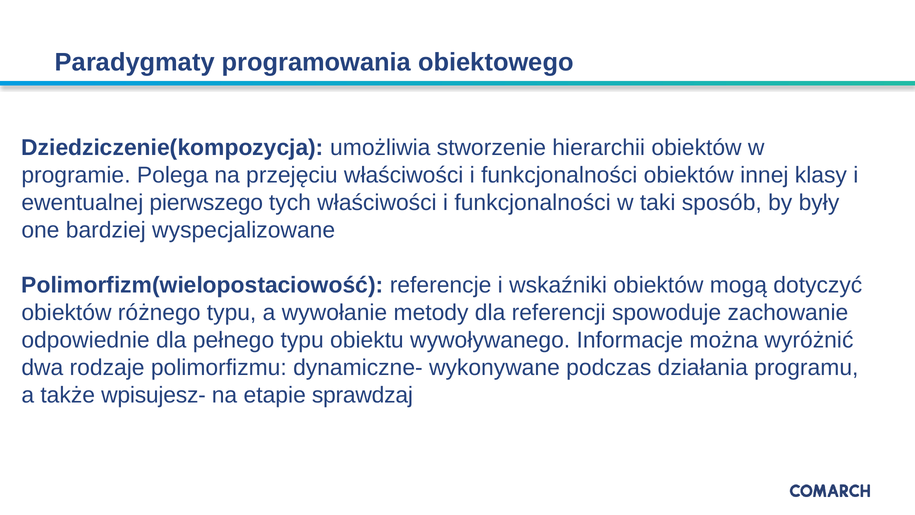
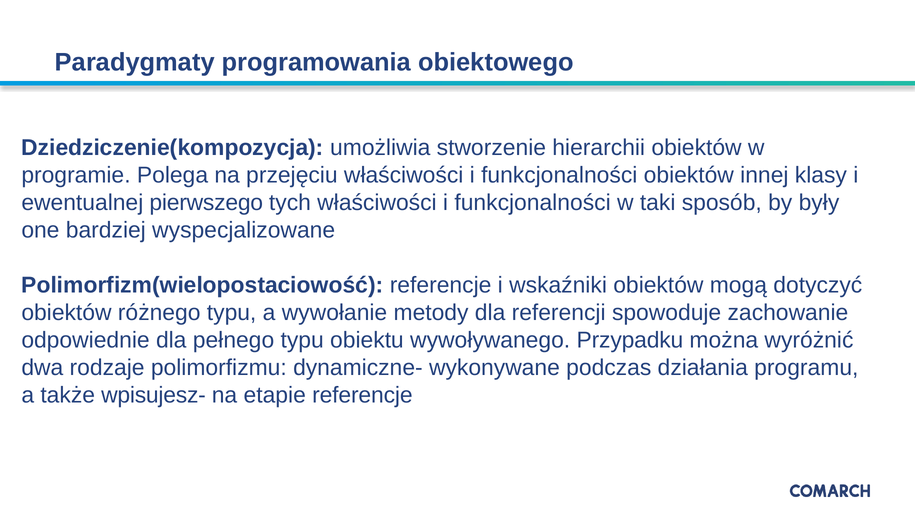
Informacje: Informacje -> Przypadku
etapie sprawdzaj: sprawdzaj -> referencje
